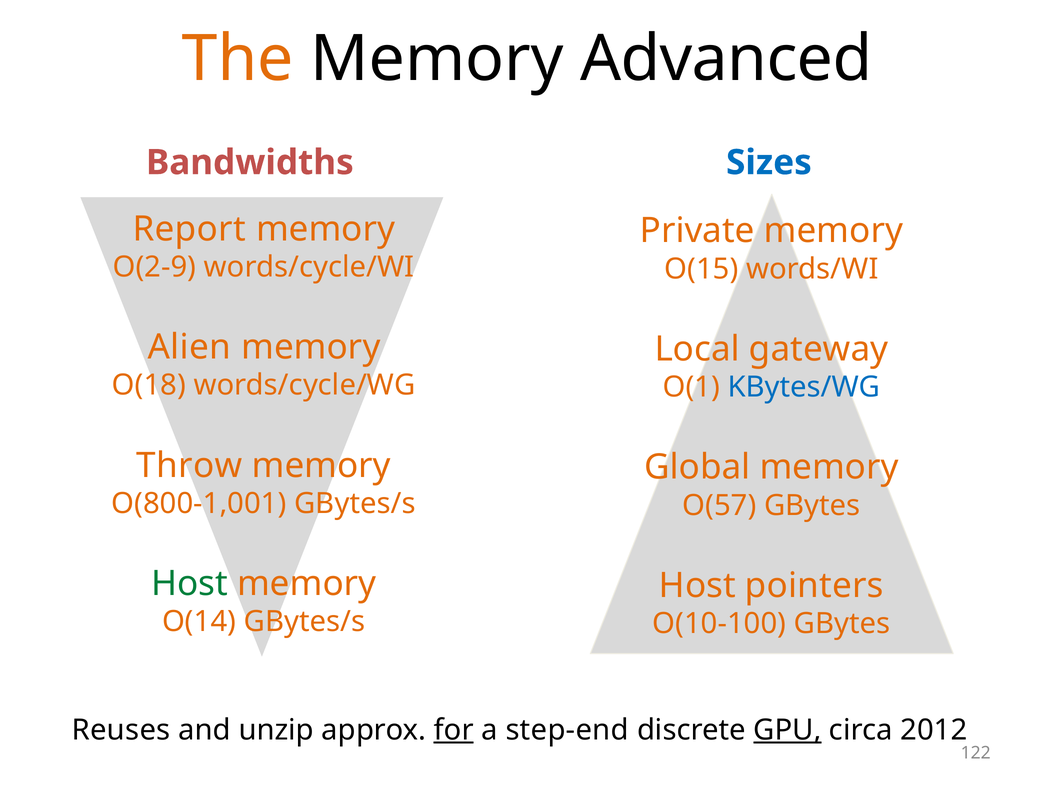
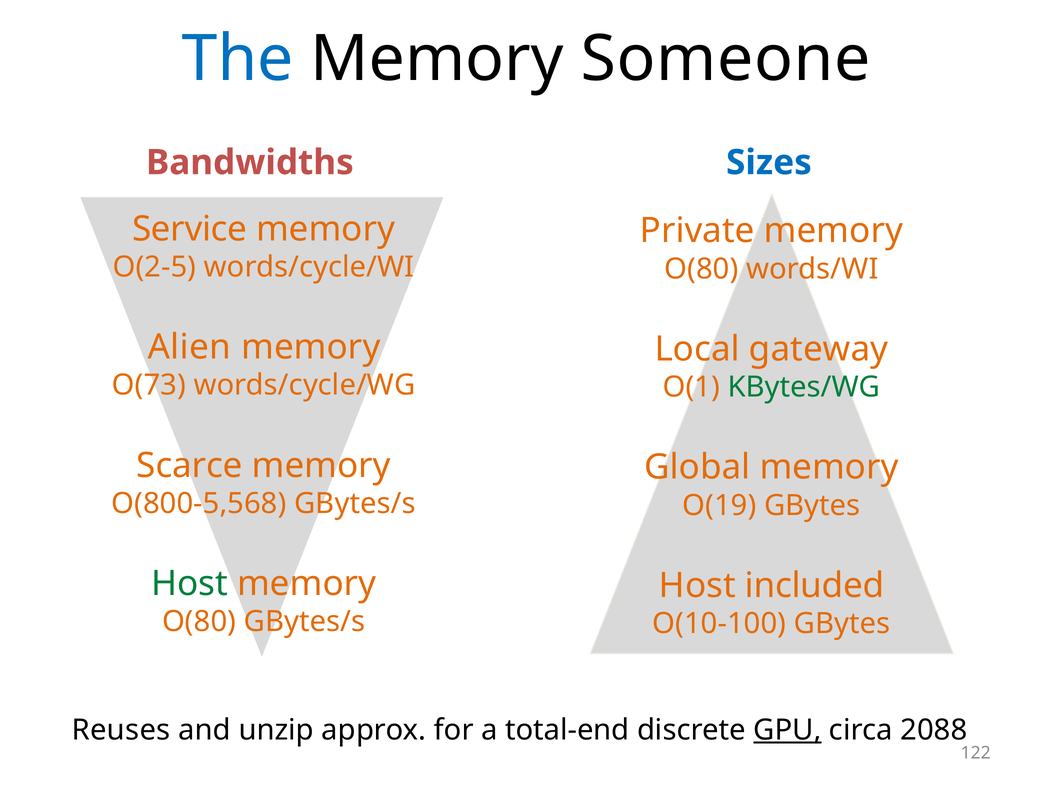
The colour: orange -> blue
Advanced: Advanced -> Someone
Report: Report -> Service
O(2-9: O(2-9 -> O(2-5
O(15 at (701, 269): O(15 -> O(80
O(18: O(18 -> O(73
KBytes/WG colour: blue -> green
Throw: Throw -> Scarce
O(800-1,001: O(800-1,001 -> O(800-5,568
O(57: O(57 -> O(19
pointers: pointers -> included
O(14 at (199, 622): O(14 -> O(80
for underline: present -> none
step-end: step-end -> total-end
2012: 2012 -> 2088
